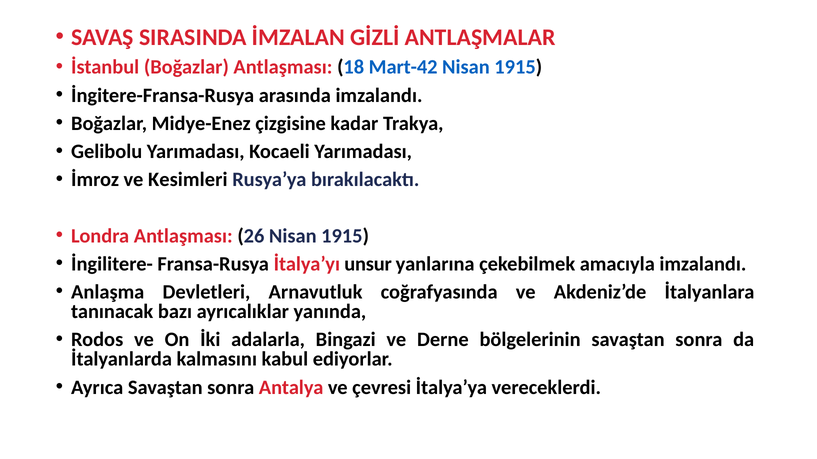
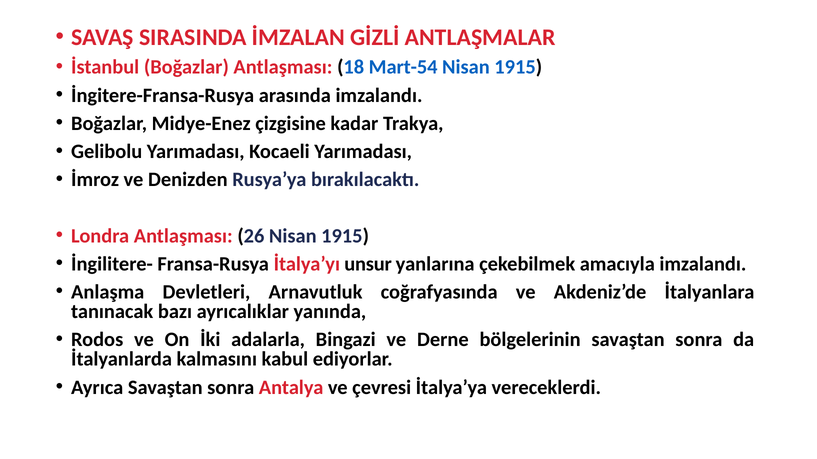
Mart-42: Mart-42 -> Mart-54
Kesimleri: Kesimleri -> Denizden
